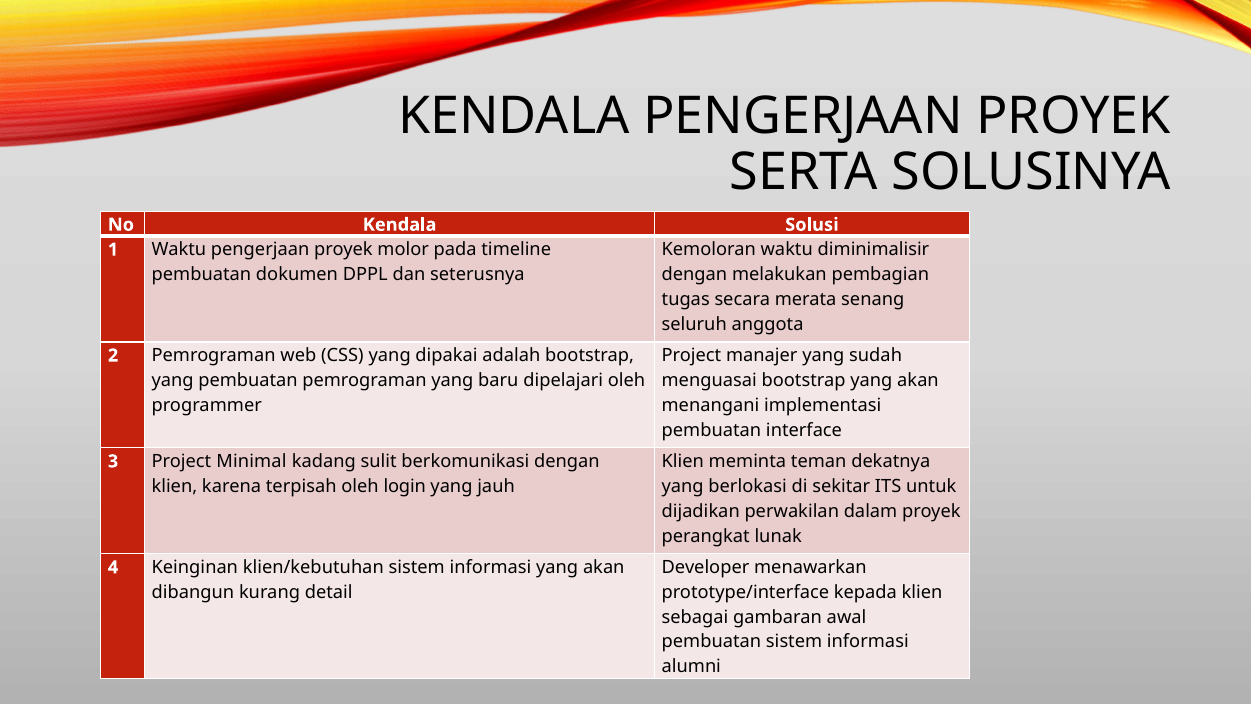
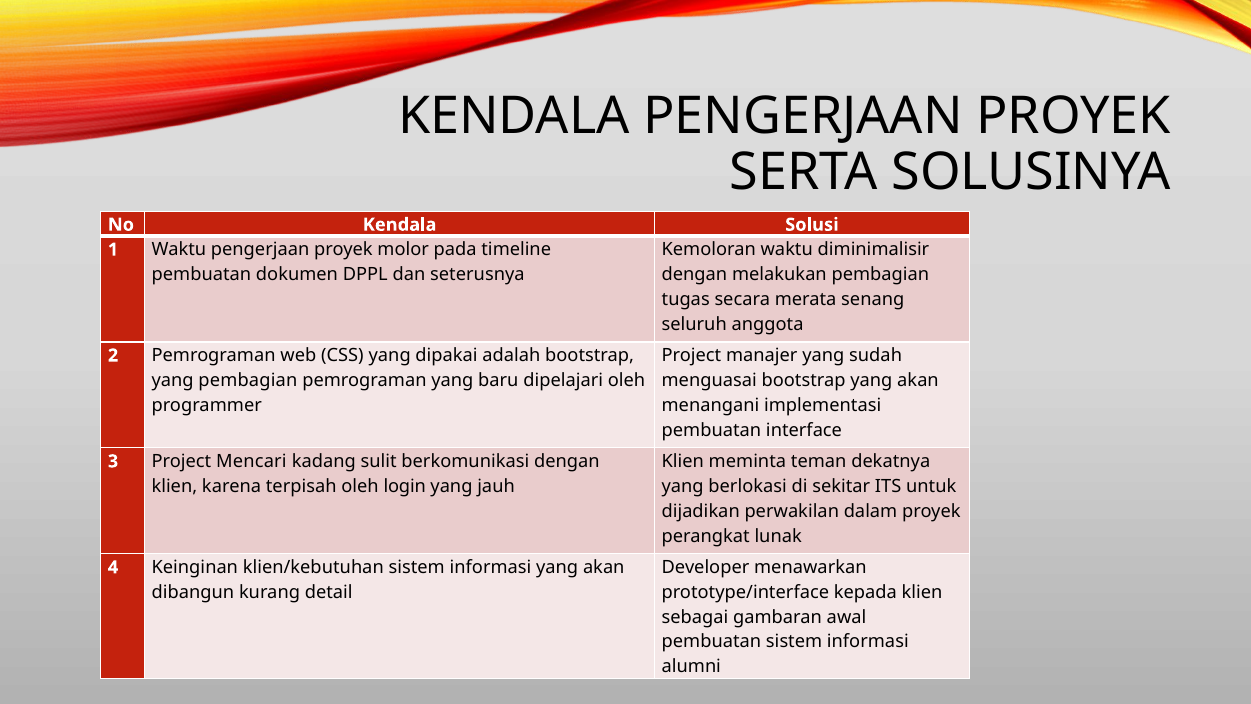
yang pembuatan: pembuatan -> pembagian
Minimal: Minimal -> Mencari
